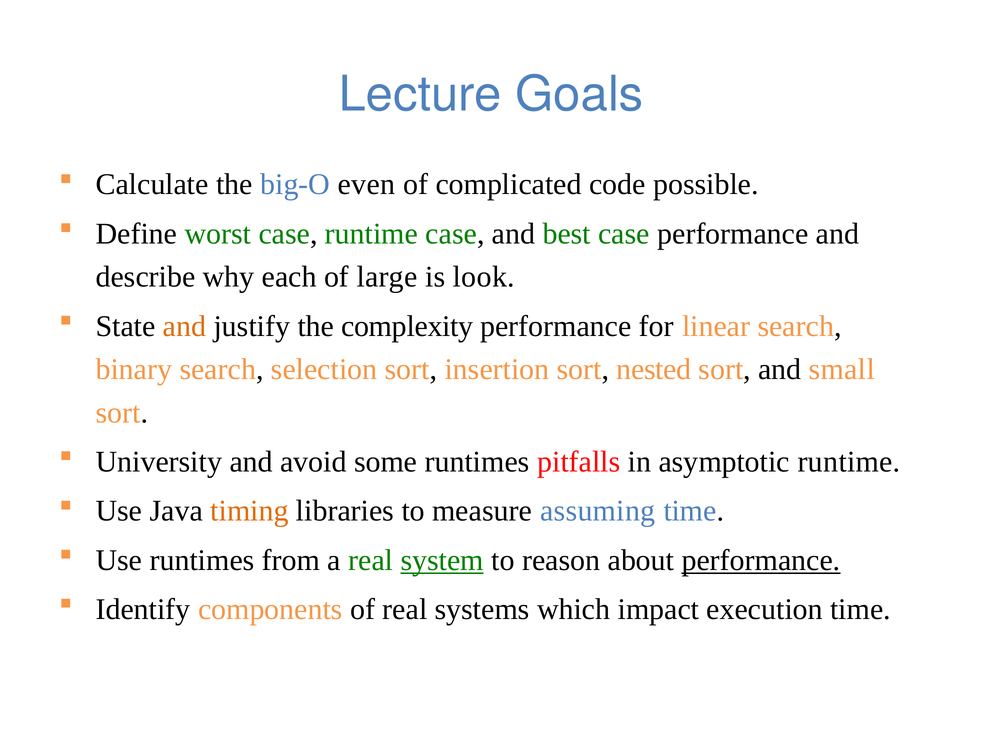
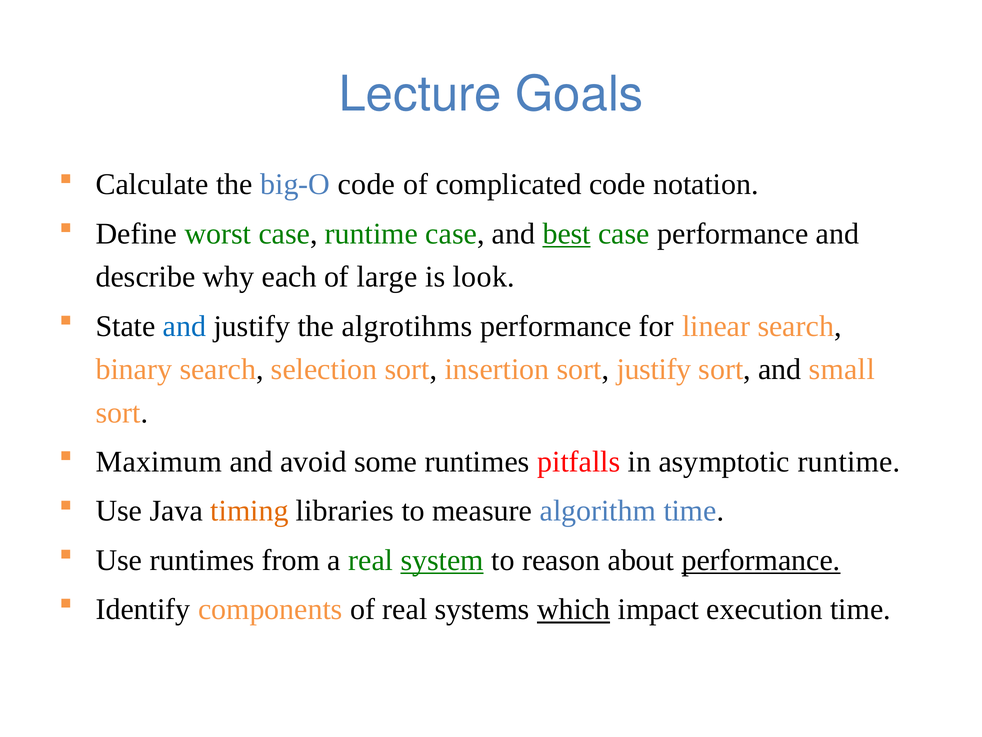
big-O even: even -> code
possible: possible -> notation
best underline: none -> present
and at (185, 326) colour: orange -> blue
complexity: complexity -> algrotihms
sort nested: nested -> justify
University: University -> Maximum
assuming: assuming -> algorithm
which underline: none -> present
